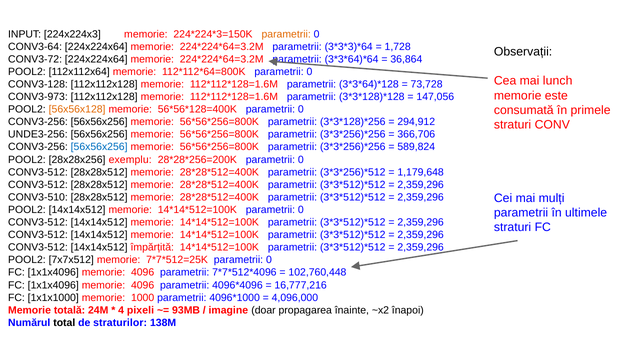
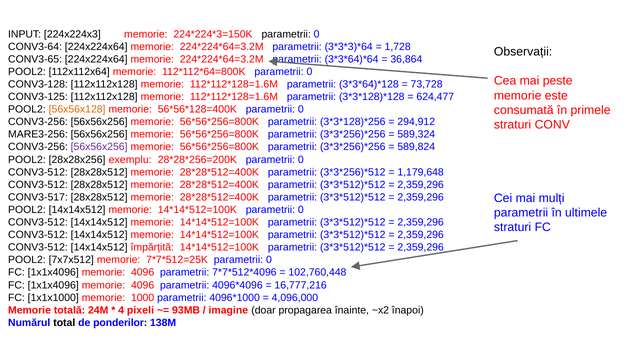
parametrii at (286, 34) colour: orange -> black
CONV3-72: CONV3-72 -> CONV3-65
lunch: lunch -> peste
CONV3-973: CONV3-973 -> CONV3-125
147,056: 147,056 -> 624,477
UNDE3-256: UNDE3-256 -> MARE3-256
366,706: 366,706 -> 589,324
56x56x256 at (99, 147) colour: blue -> purple
CONV3-510: CONV3-510 -> CONV3-517
straturilor: straturilor -> ponderilor
